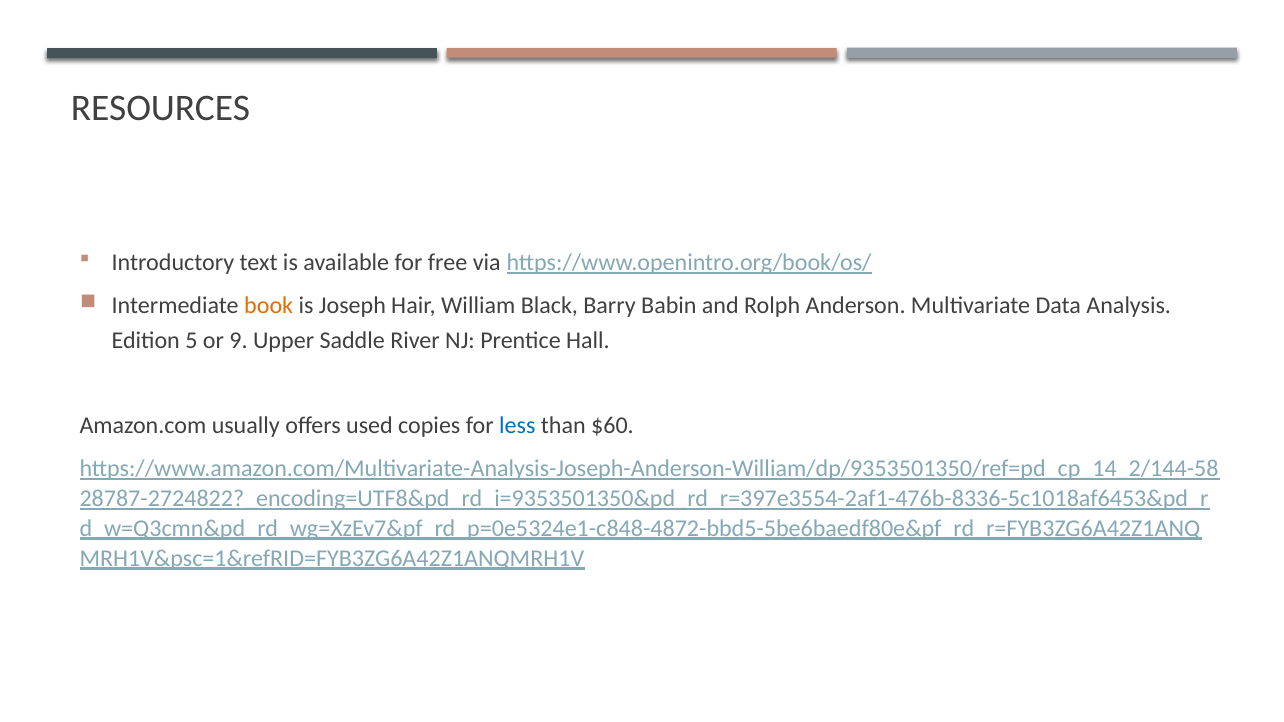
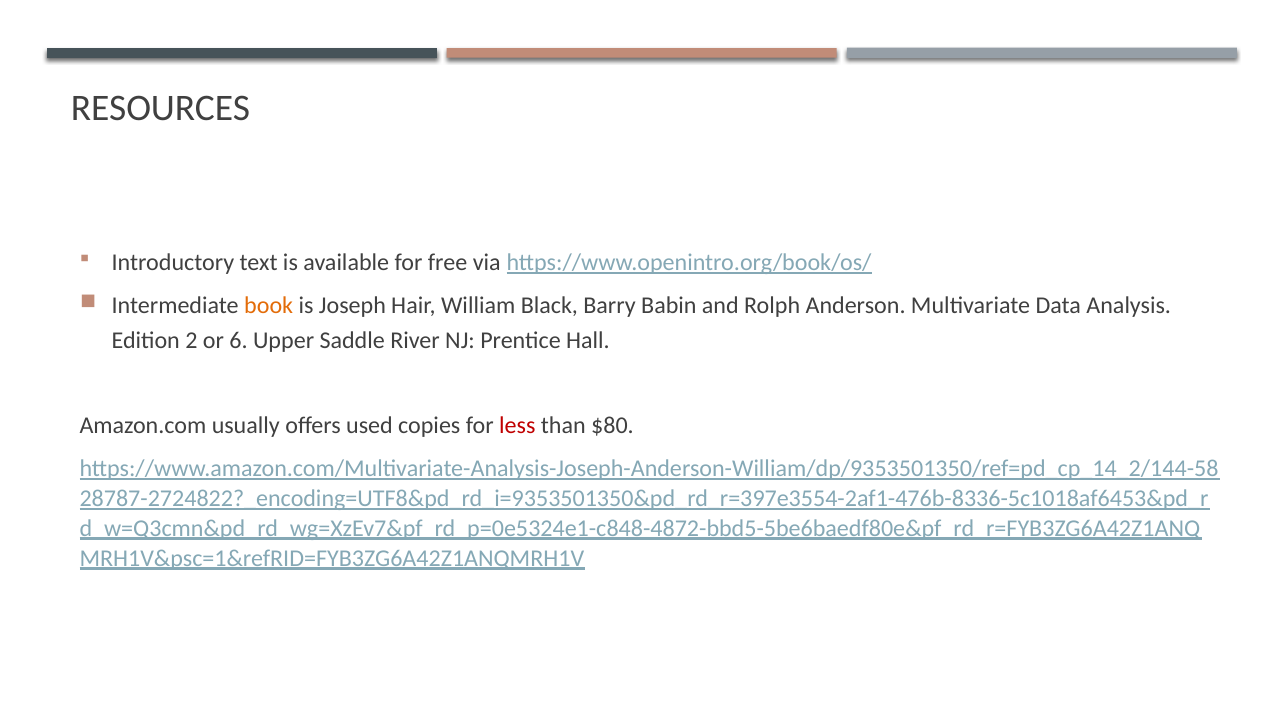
5: 5 -> 2
9: 9 -> 6
less colour: blue -> red
$60: $60 -> $80
